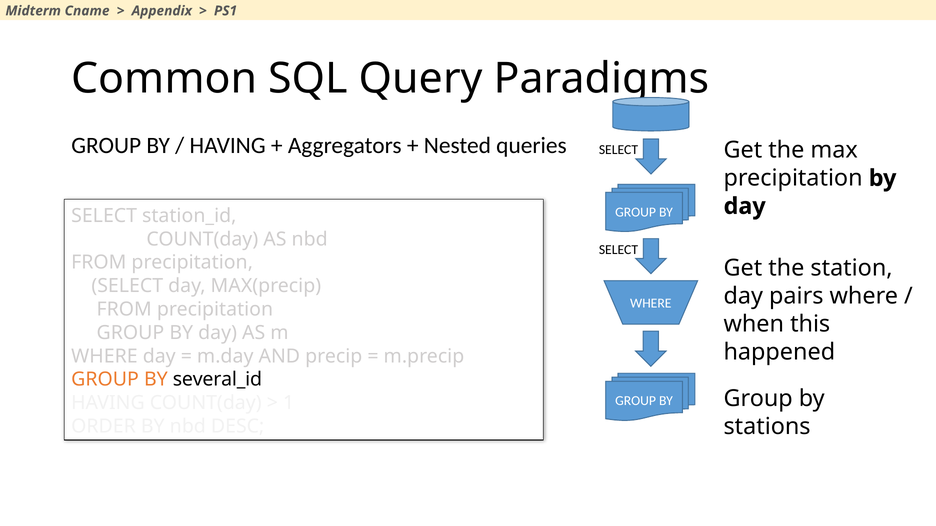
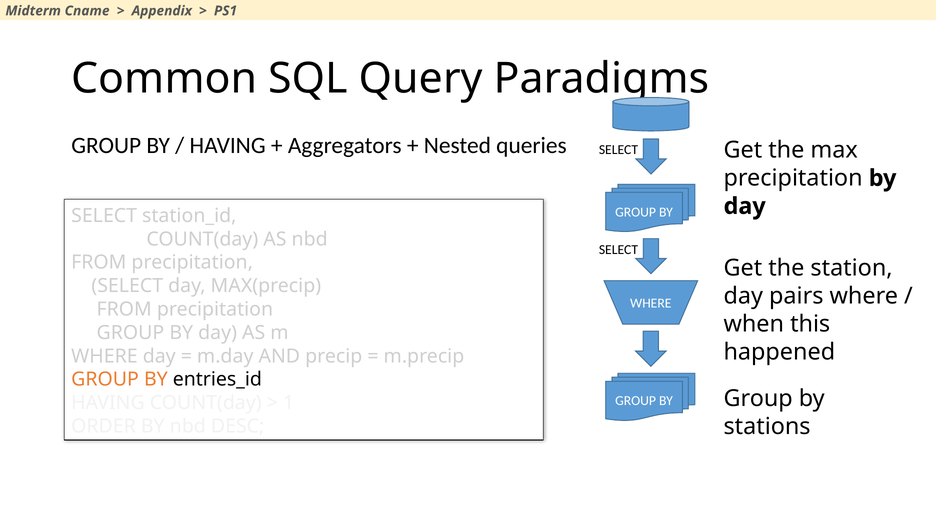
several_id: several_id -> entries_id
